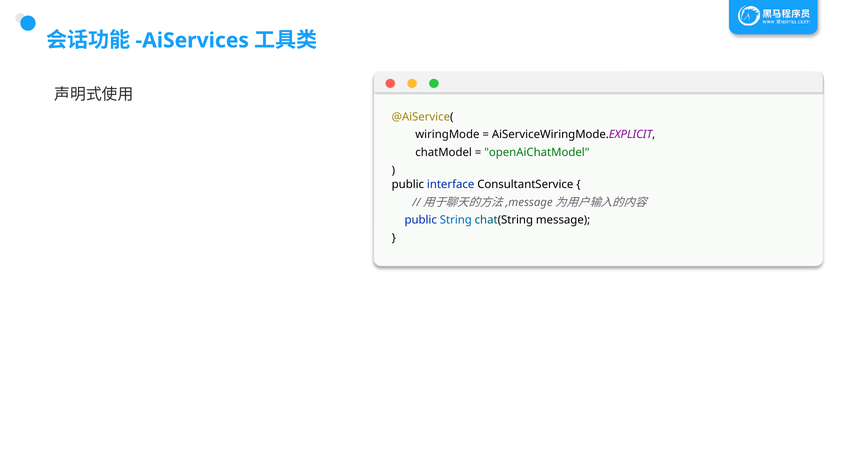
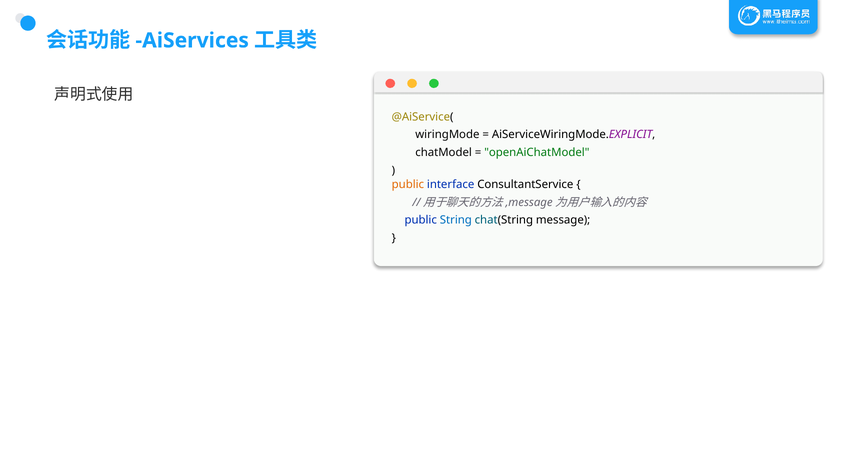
public at (408, 185) colour: black -> orange
